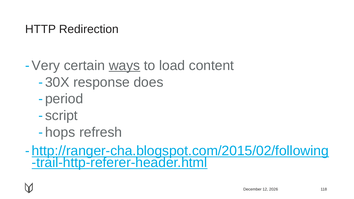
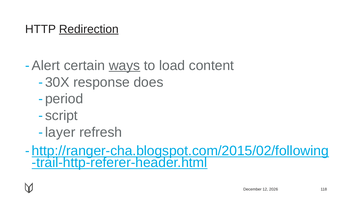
Redirection underline: none -> present
Very: Very -> Alert
hops: hops -> layer
